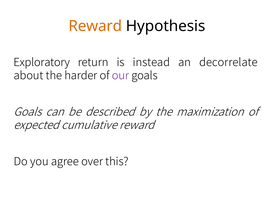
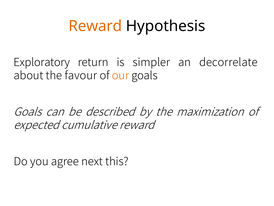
instead: instead -> simpler
harder: harder -> favour
our colour: purple -> orange
over: over -> next
